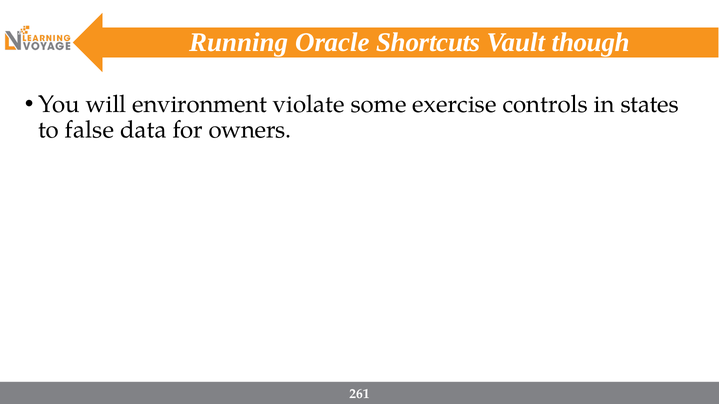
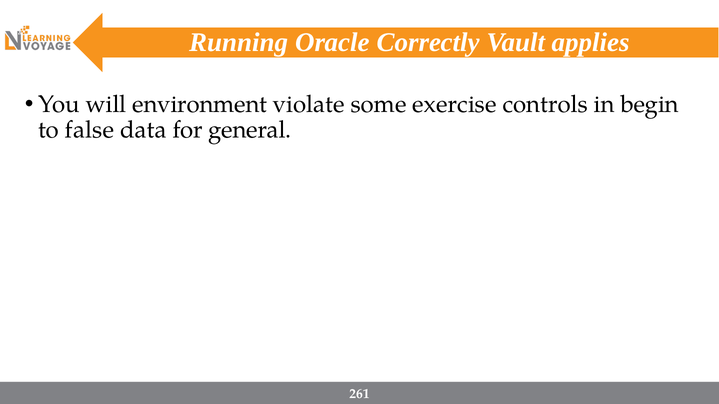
Shortcuts: Shortcuts -> Correctly
though: though -> applies
states: states -> begin
owners: owners -> general
